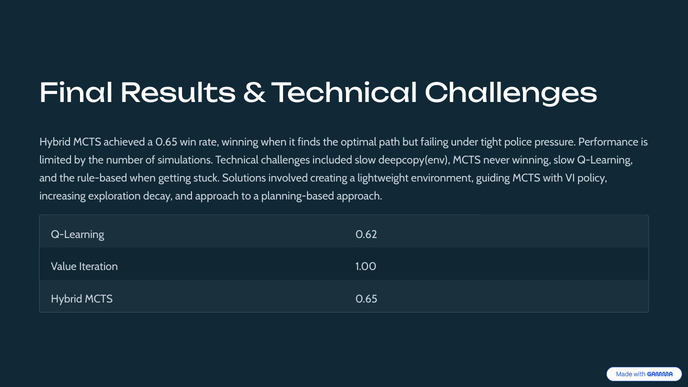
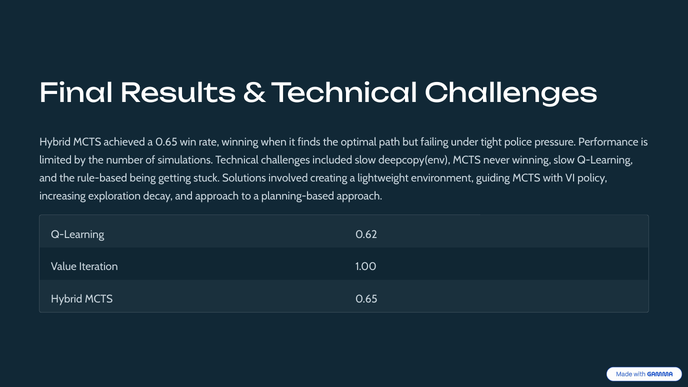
rule-based when: when -> being
